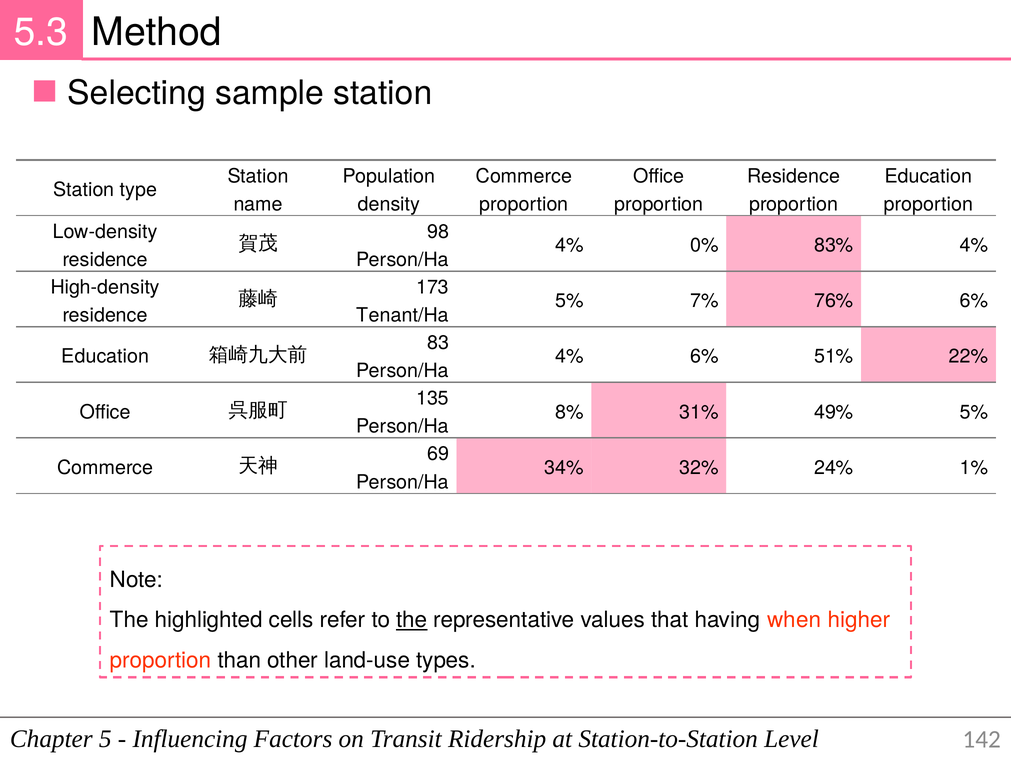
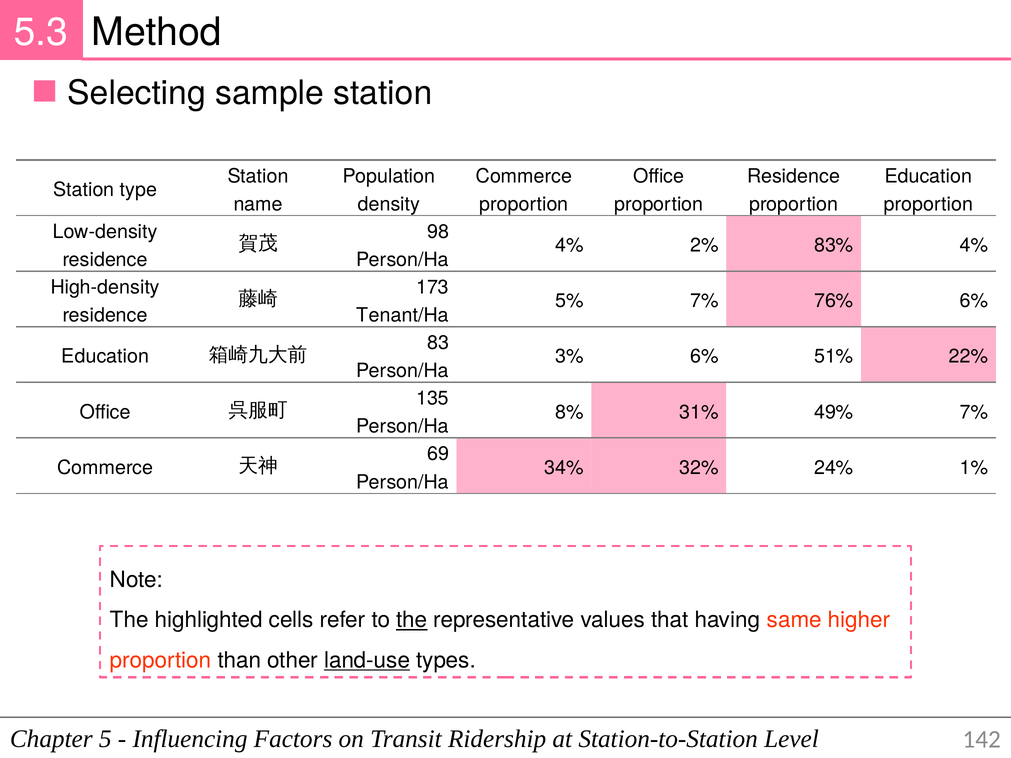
0%: 0% -> 2%
4% at (570, 357): 4% -> 3%
49% 5%: 5% -> 7%
when: when -> same
land-use underline: none -> present
